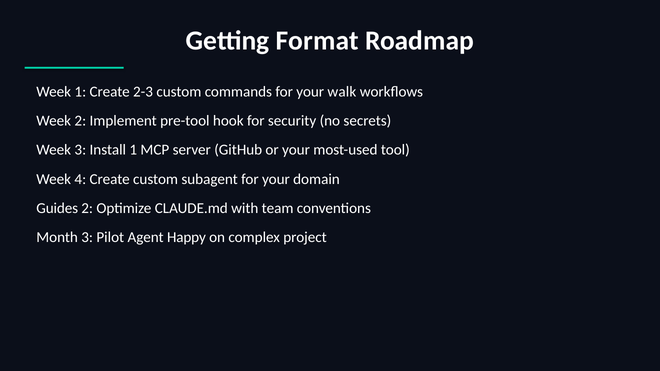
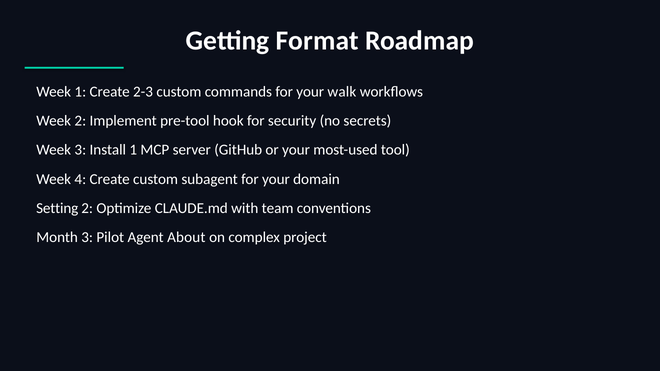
Guides: Guides -> Setting
Happy: Happy -> About
